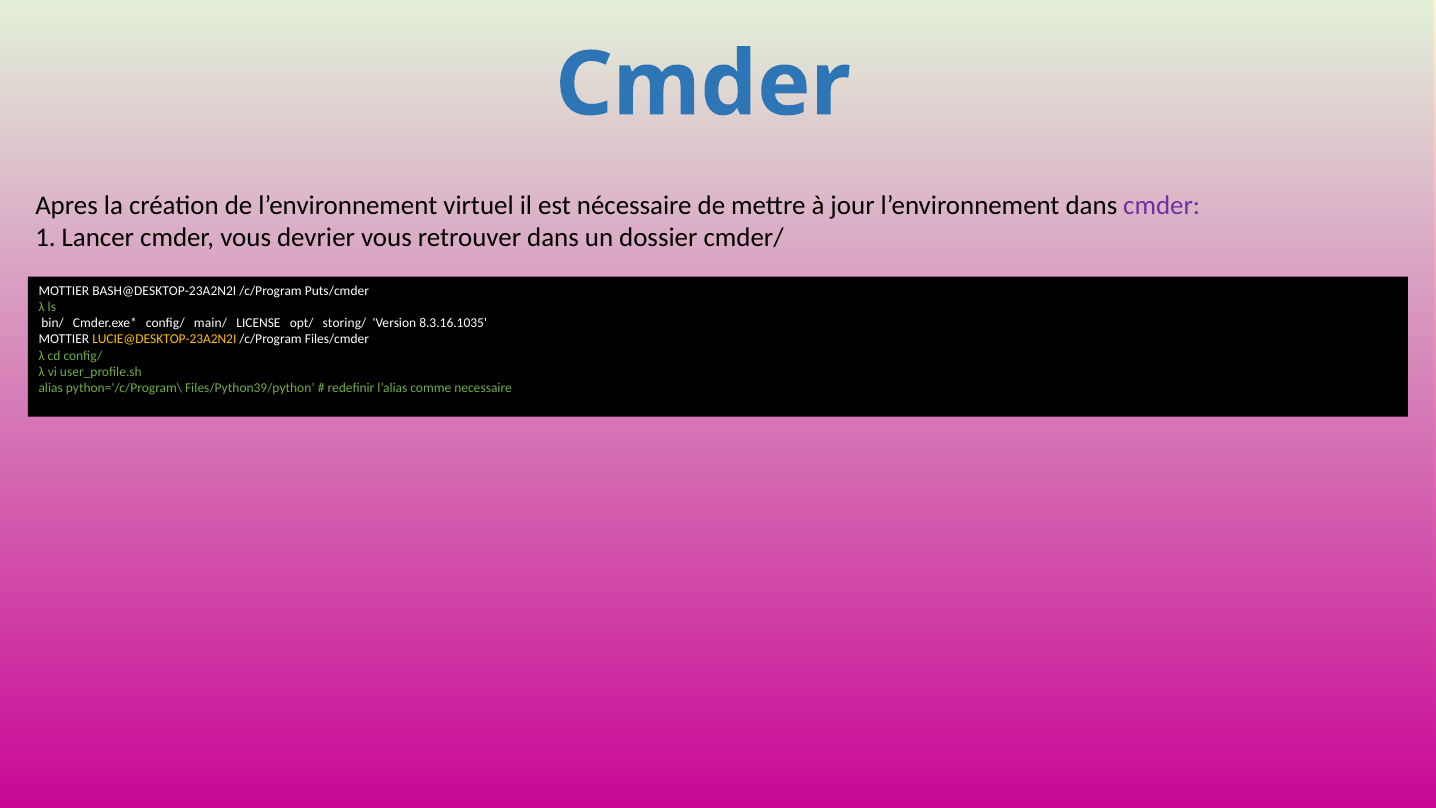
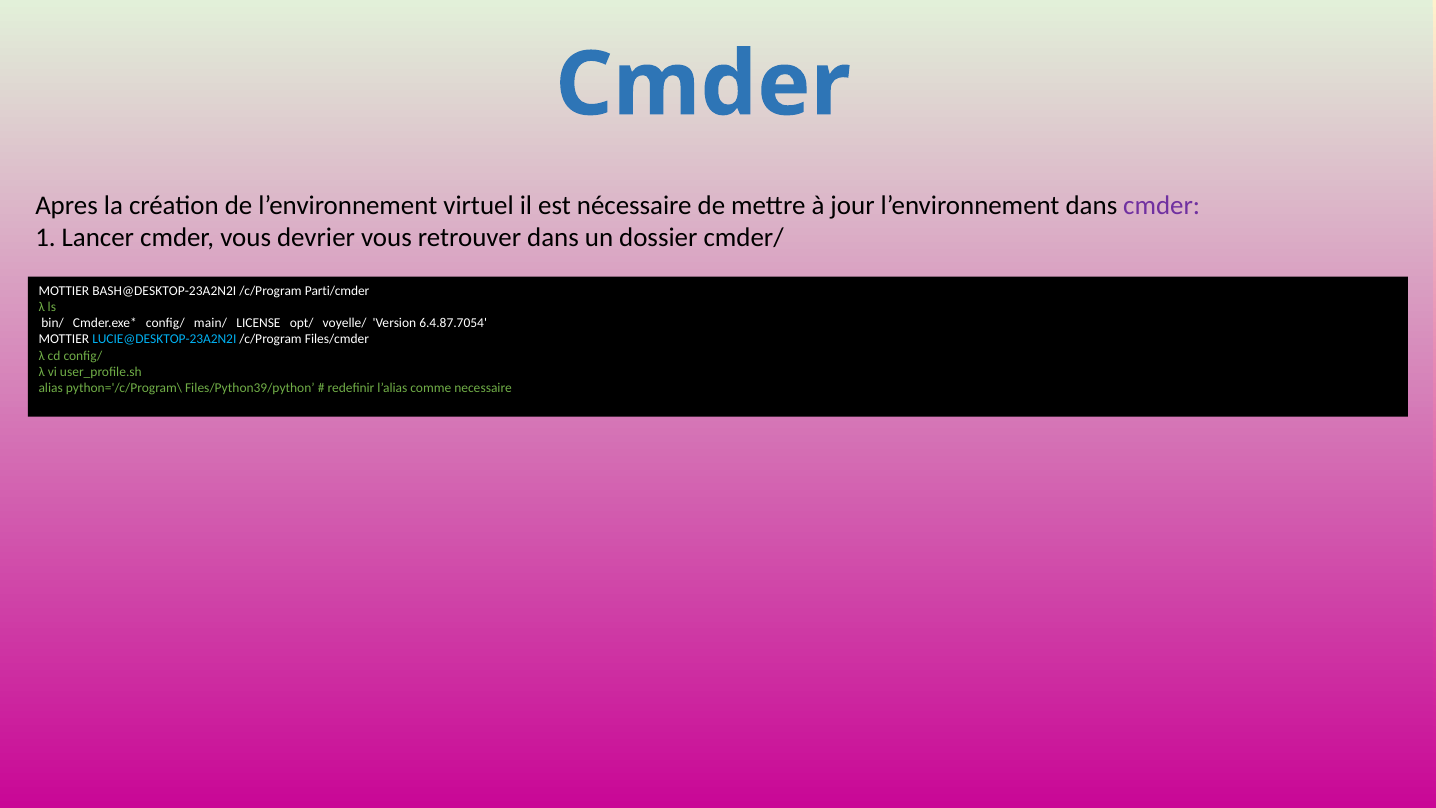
Puts/cmder: Puts/cmder -> Parti/cmder
storing/: storing/ -> voyelle/
8.3.16.1035: 8.3.16.1035 -> 6.4.87.7054
LUCIE@DESKTOP-23A2N2I colour: yellow -> light blue
